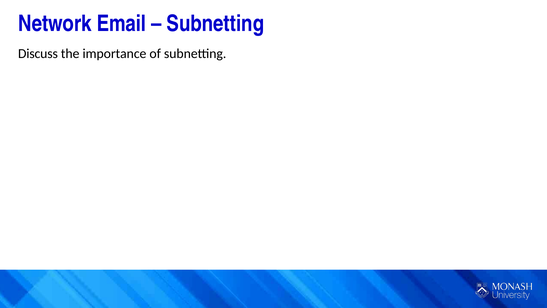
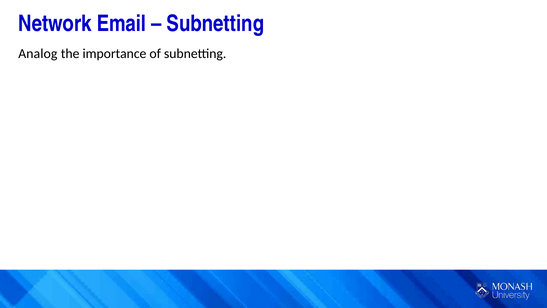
Discuss: Discuss -> Analog
